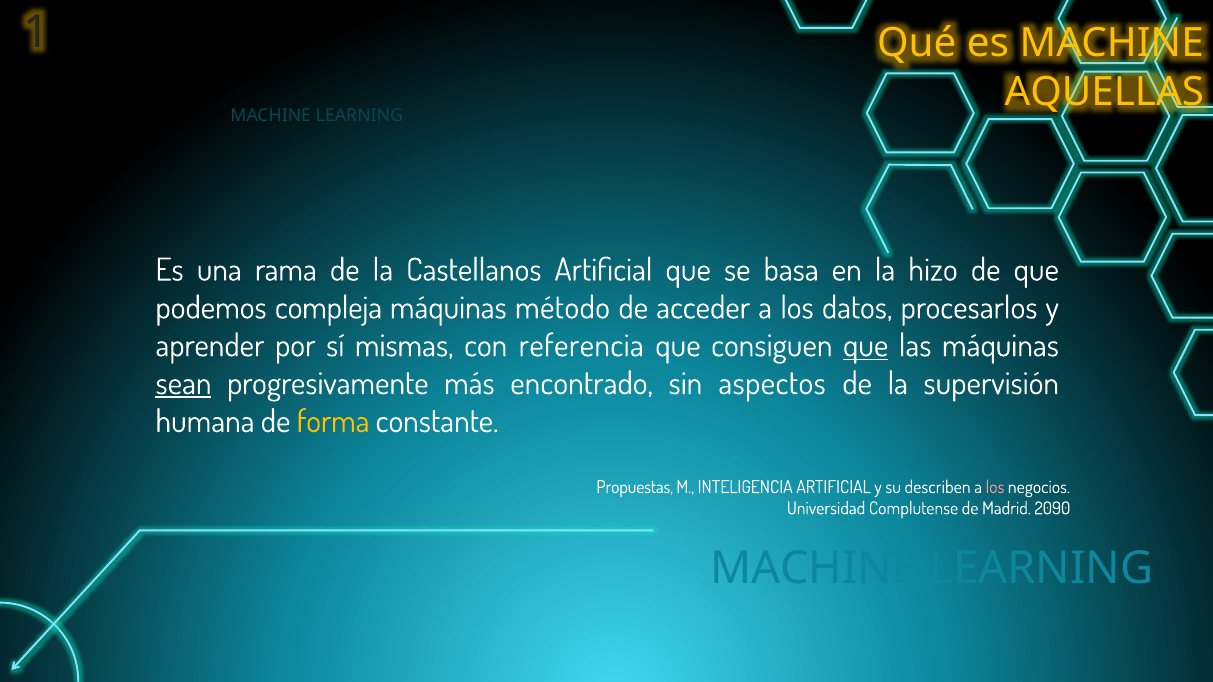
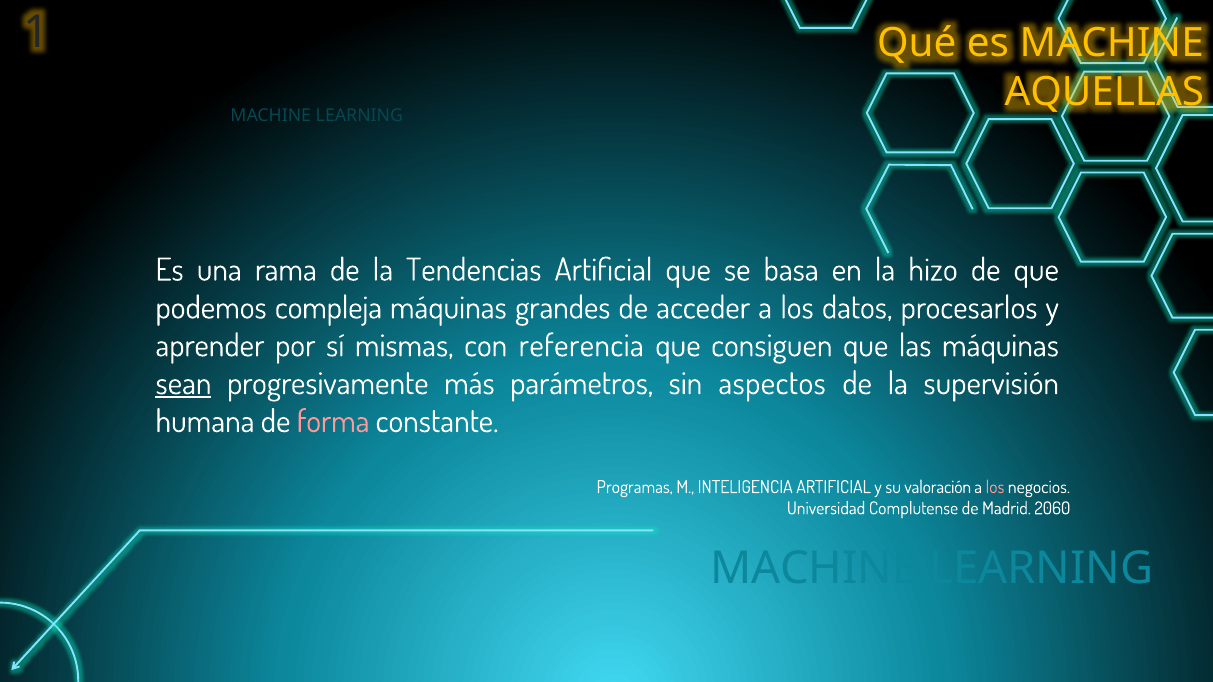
Castellanos: Castellanos -> Tendencias
método: método -> grandes
que at (866, 346) underline: present -> none
encontrado: encontrado -> parámetros
forma colour: yellow -> pink
Propuestas: Propuestas -> Programas
describen: describen -> valoración
2090: 2090 -> 2060
